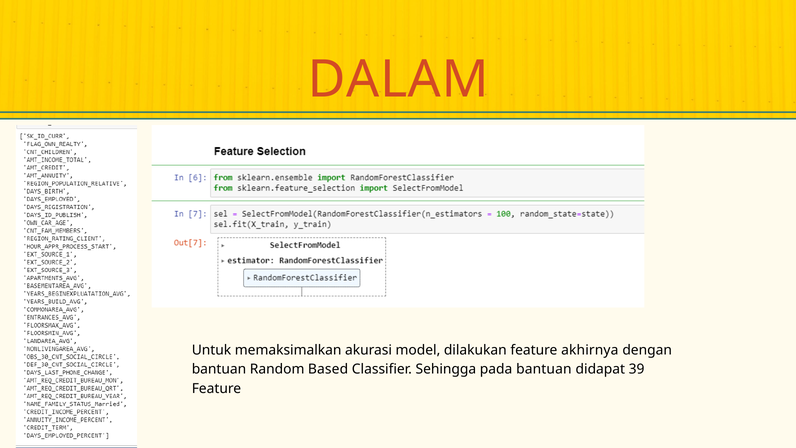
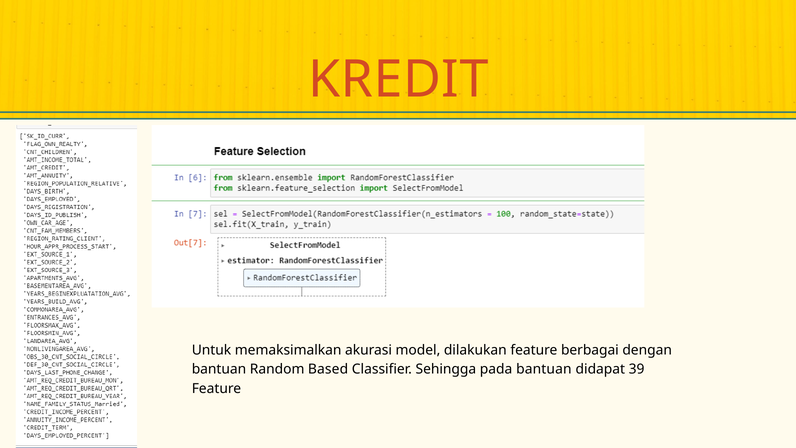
DALAM: DALAM -> KREDIT
akhirnya: akhirnya -> berbagai
